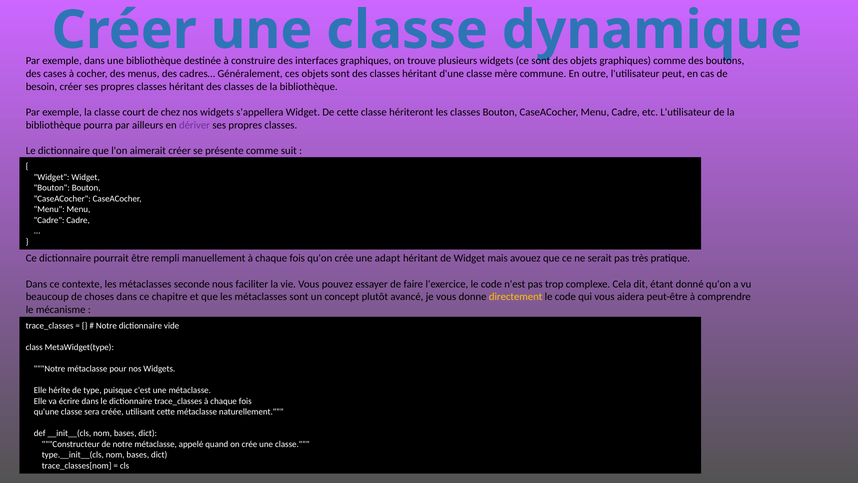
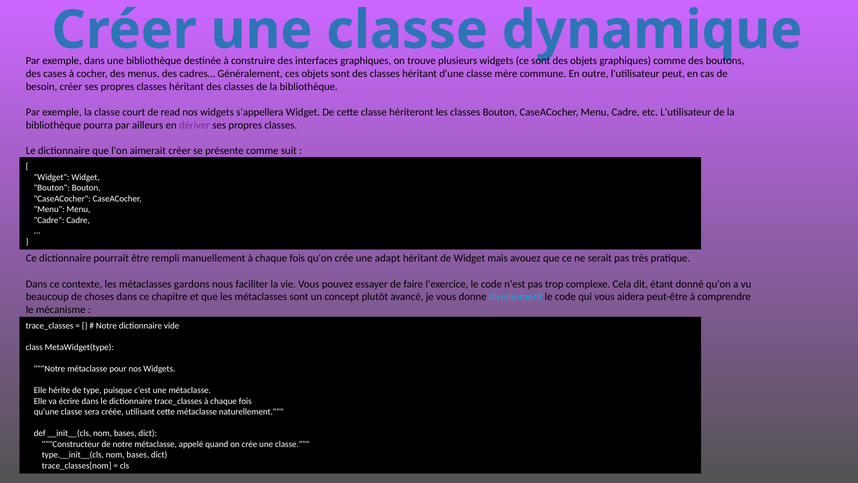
chez: chez -> read
seconde: seconde -> gardons
directement colour: yellow -> light blue
